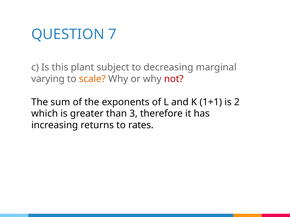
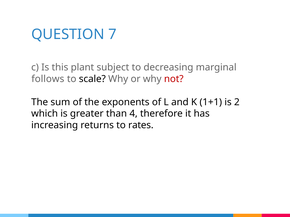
varying: varying -> follows
scale colour: orange -> black
3: 3 -> 4
